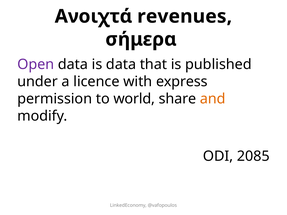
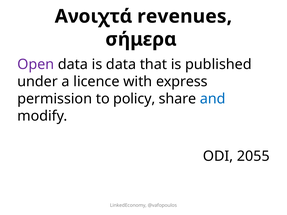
world: world -> policy
and colour: orange -> blue
2085: 2085 -> 2055
